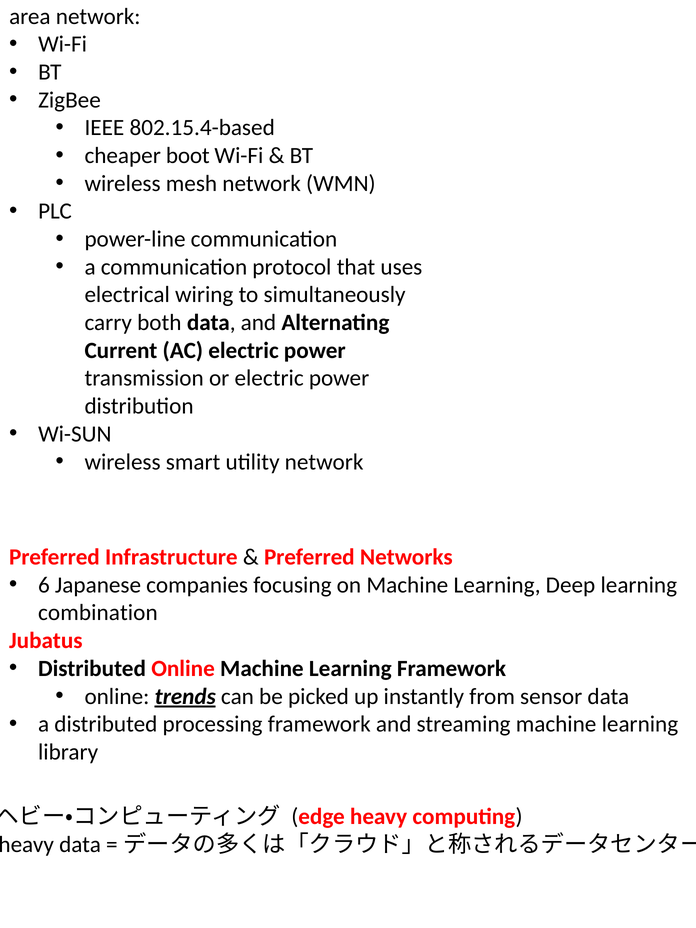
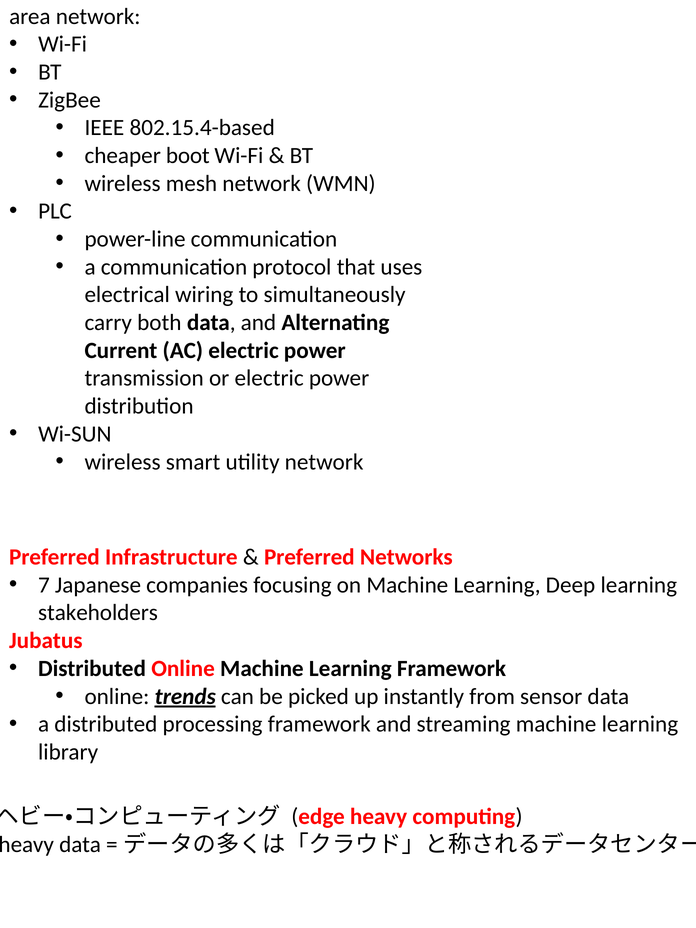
6: 6 -> 7
combination: combination -> stakeholders
